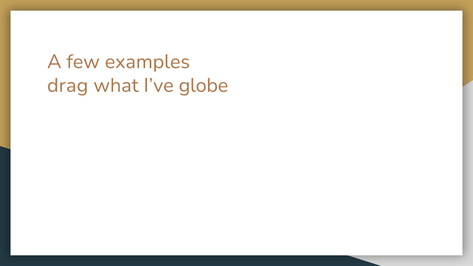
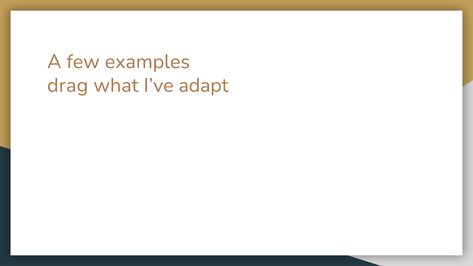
globe: globe -> adapt
